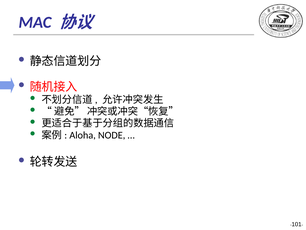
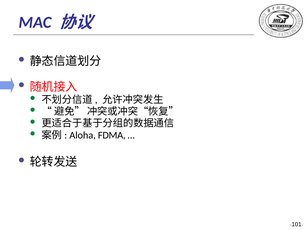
NODE: NODE -> FDMA
